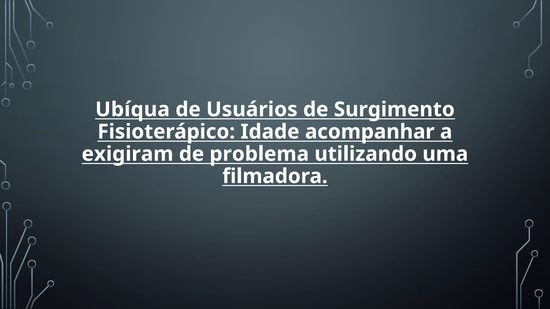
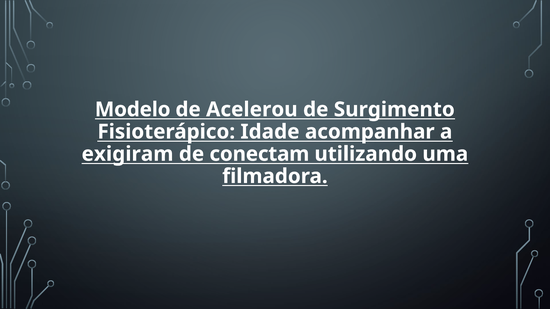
Ubíqua: Ubíqua -> Modelo
Usuários: Usuários -> Acelerou
problema: problema -> conectam
